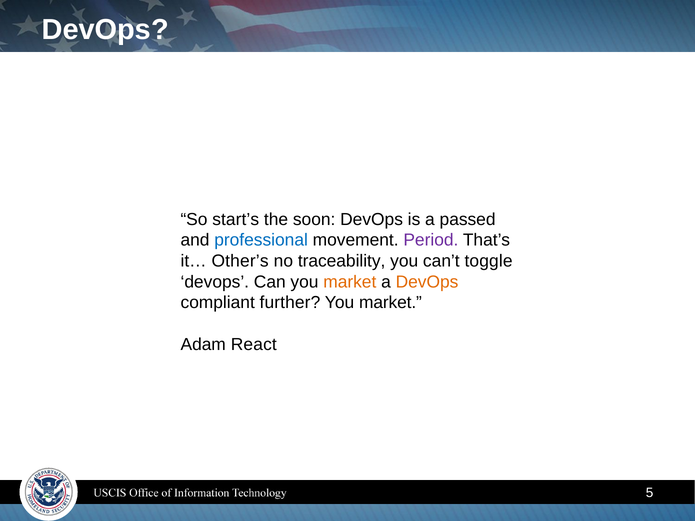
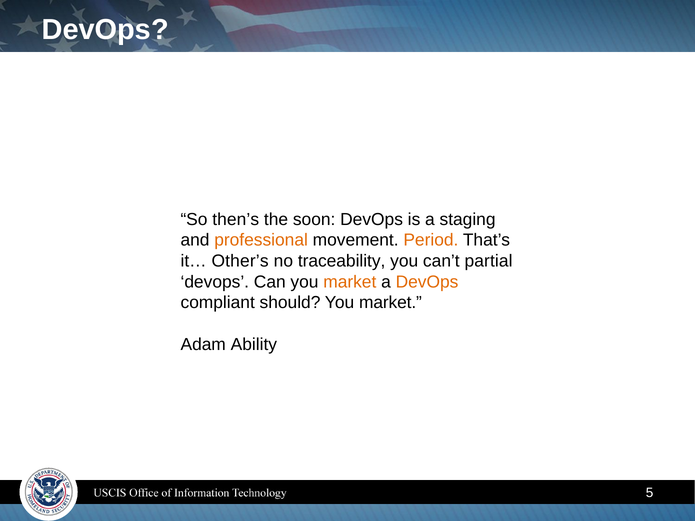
start’s: start’s -> then’s
passed: passed -> staging
professional colour: blue -> orange
Period colour: purple -> orange
toggle: toggle -> partial
further: further -> should
React: React -> Ability
